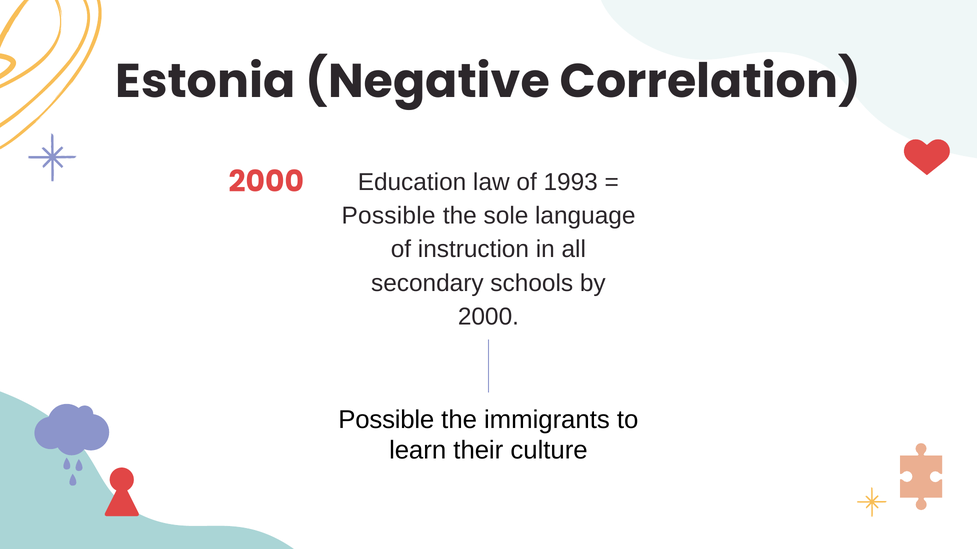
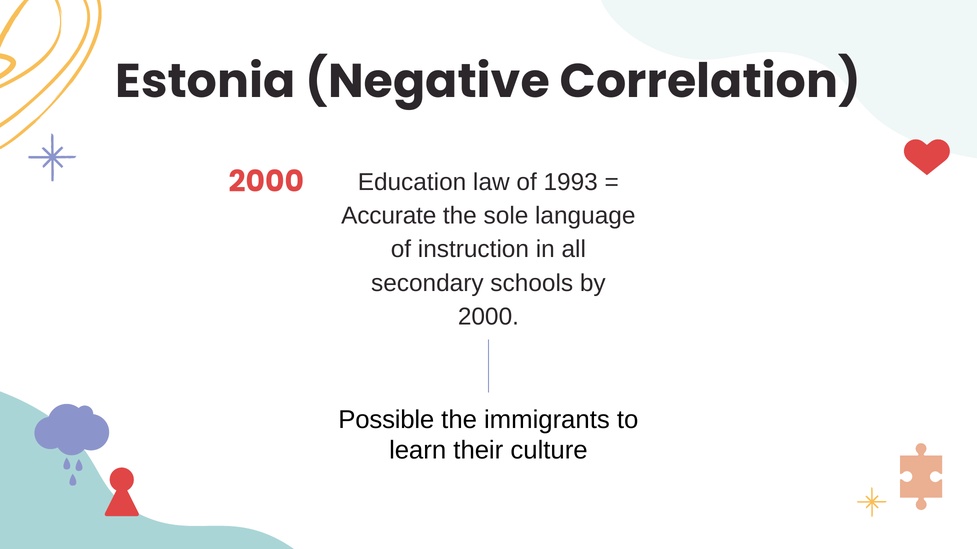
Possible at (389, 216): Possible -> Accurate
